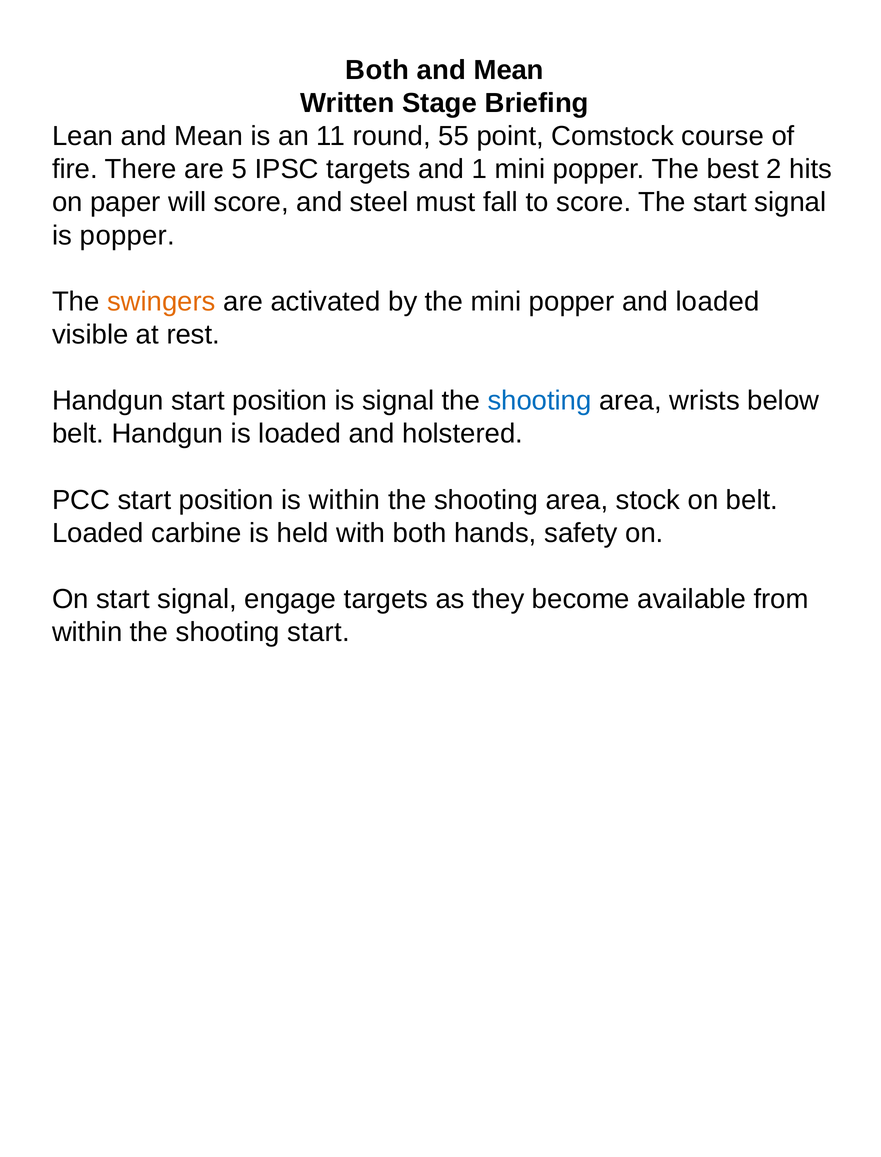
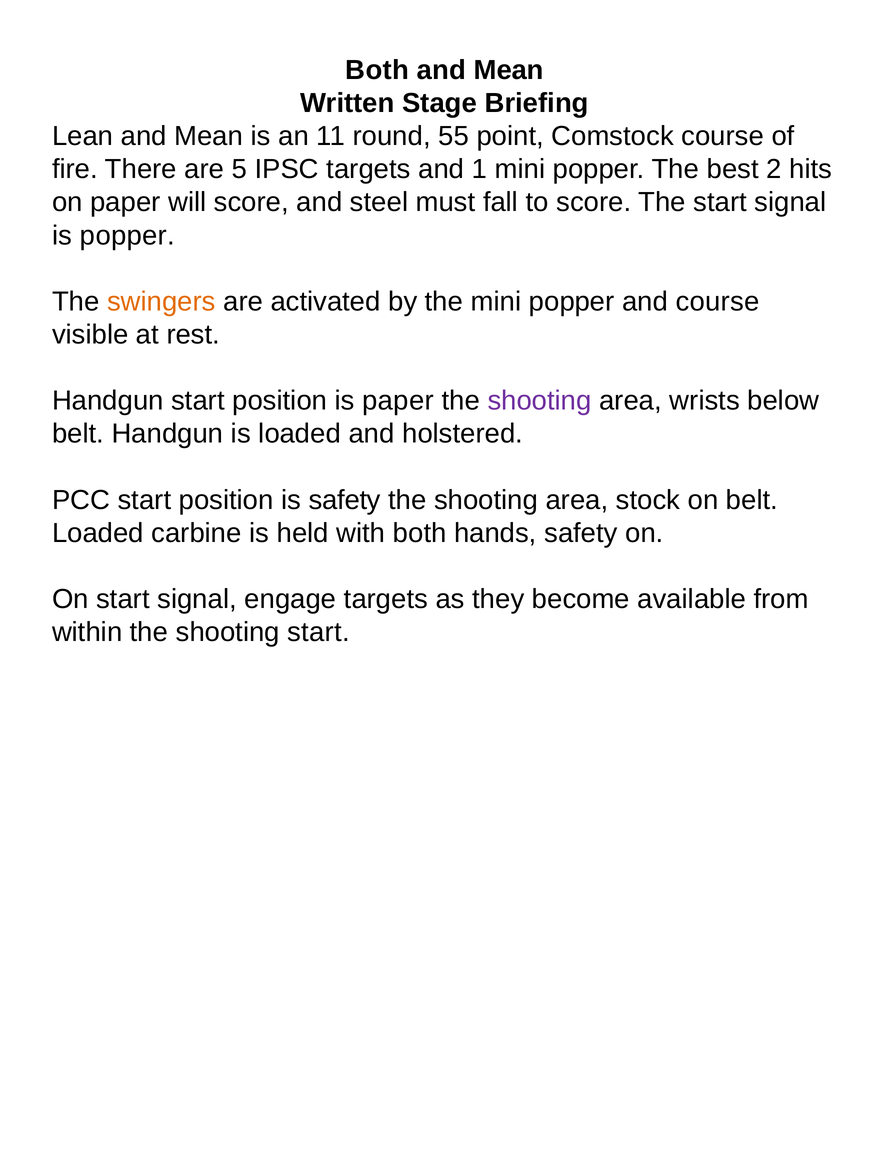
and loaded: loaded -> course
is signal: signal -> paper
shooting at (540, 401) colour: blue -> purple
is within: within -> safety
